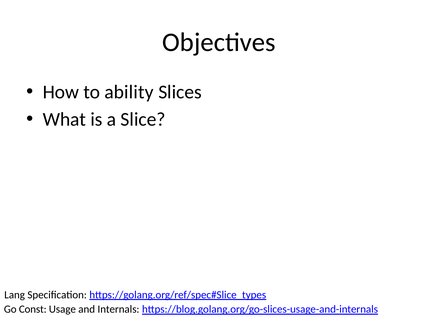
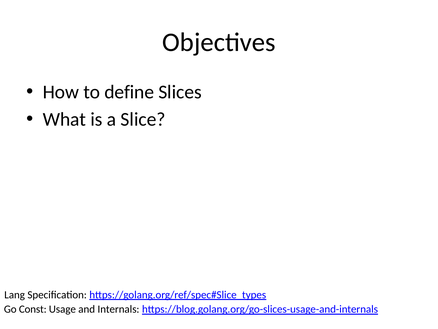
ability: ability -> define
